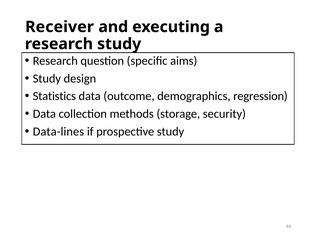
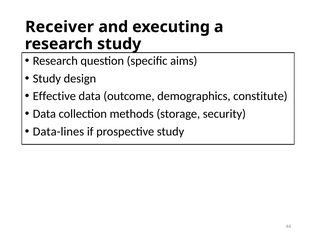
Statistics: Statistics -> Effective
regression: regression -> constitute
